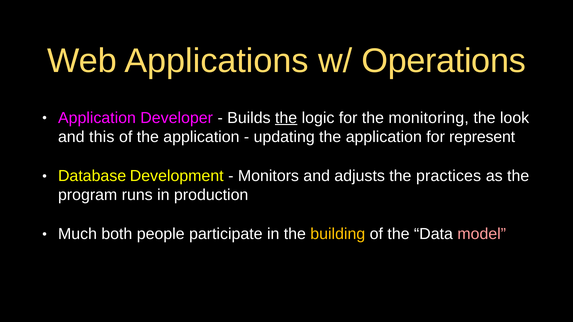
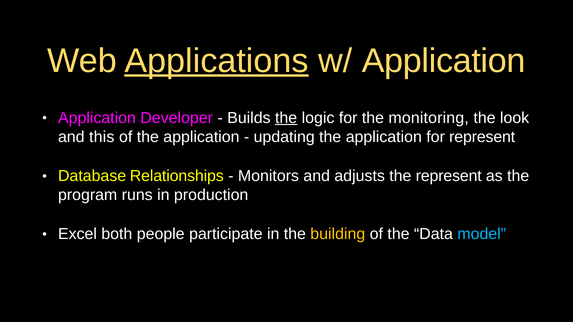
Applications underline: none -> present
w/ Operations: Operations -> Application
Development: Development -> Relationships
the practices: practices -> represent
Much: Much -> Excel
model colour: pink -> light blue
